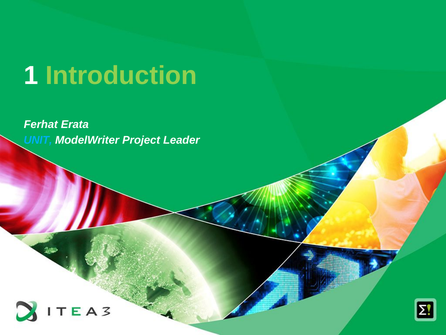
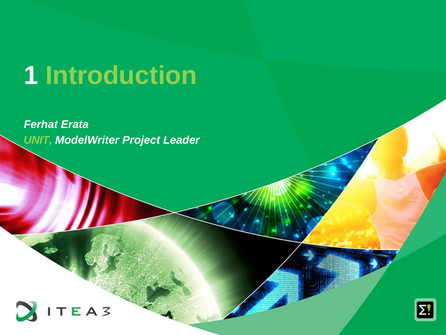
UNIT colour: light blue -> light green
